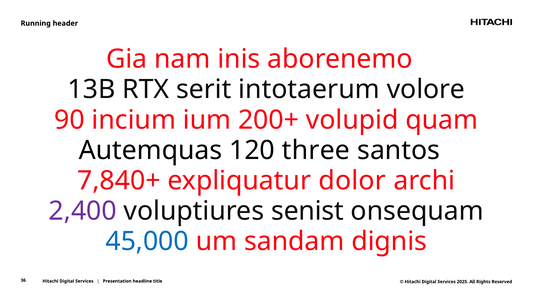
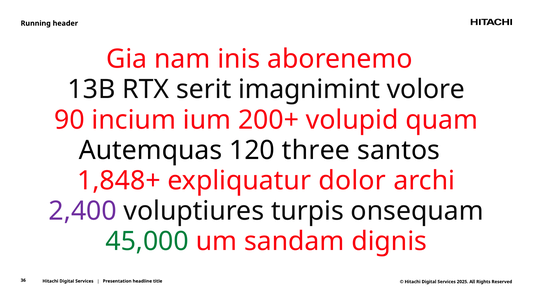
intotaerum: intotaerum -> imagnimint
7,840+: 7,840+ -> 1,848+
senist: senist -> turpis
45,000 colour: blue -> green
